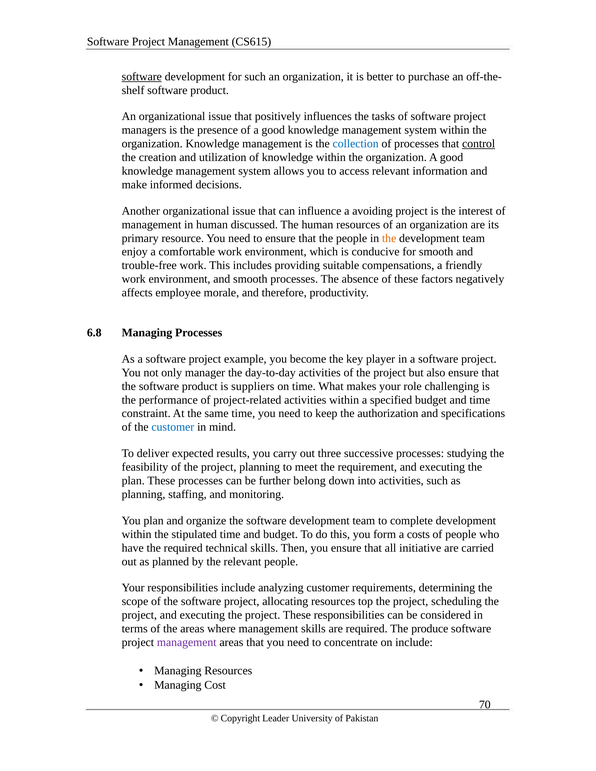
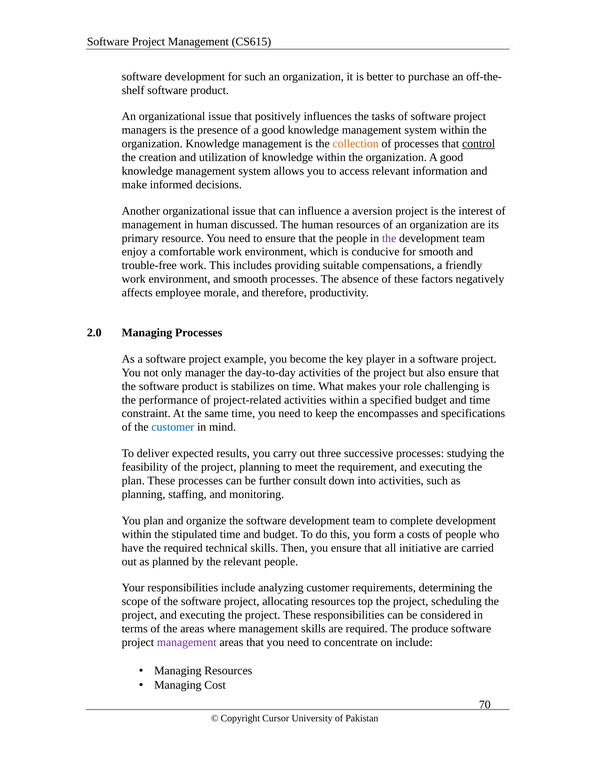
software at (142, 77) underline: present -> none
collection colour: blue -> orange
avoiding: avoiding -> aversion
the at (389, 238) colour: orange -> purple
6.8: 6.8 -> 2.0
suppliers: suppliers -> stabilizes
authorization: authorization -> encompasses
belong: belong -> consult
Leader: Leader -> Cursor
